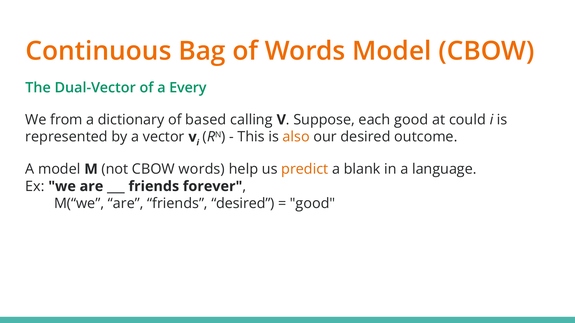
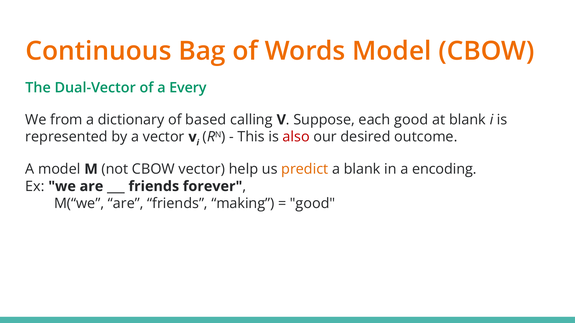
at could: could -> blank
also colour: orange -> red
CBOW words: words -> vector
language: language -> encoding
friends desired: desired -> making
